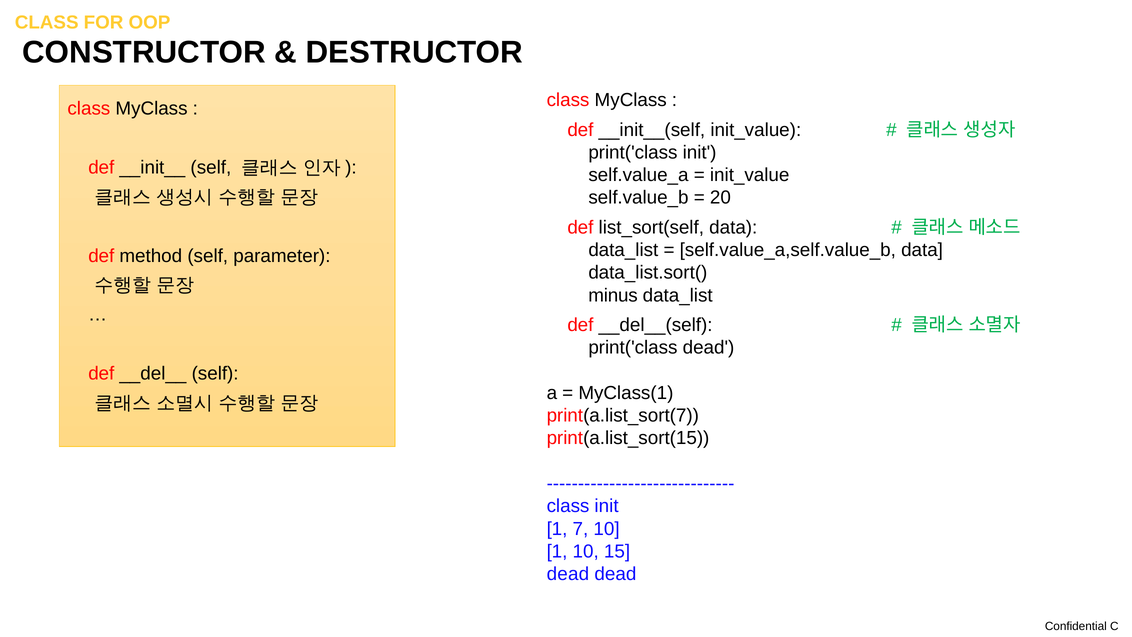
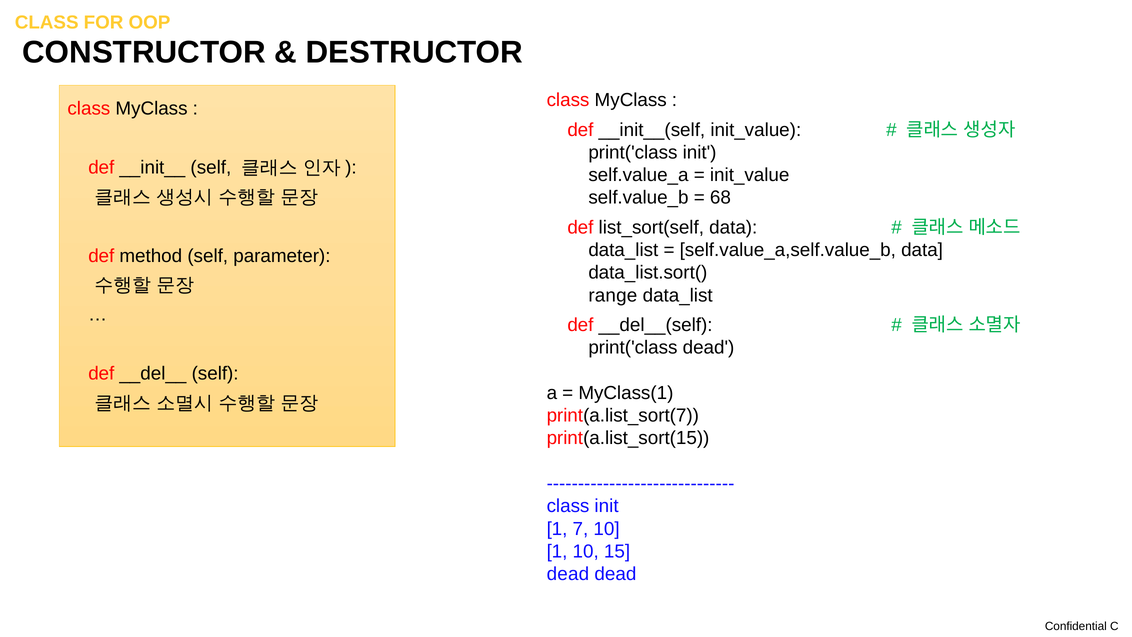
20: 20 -> 68
minus: minus -> range
